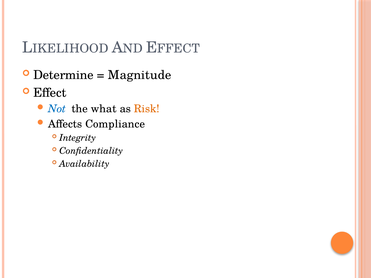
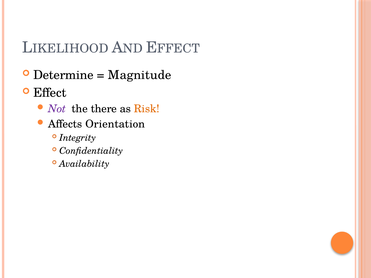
Not colour: blue -> purple
what: what -> there
Compliance: Compliance -> Orientation
